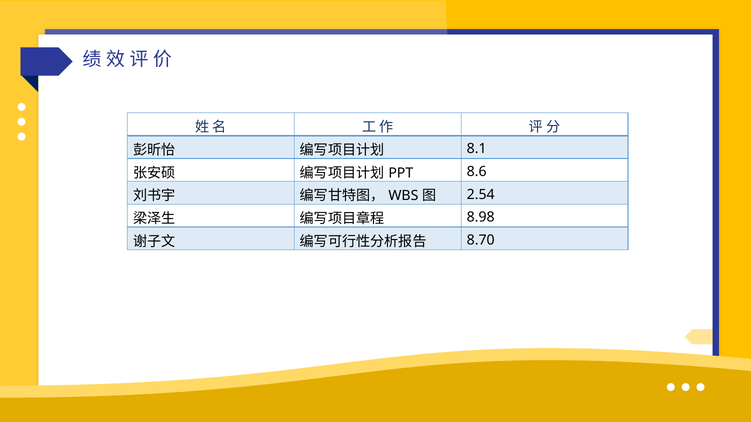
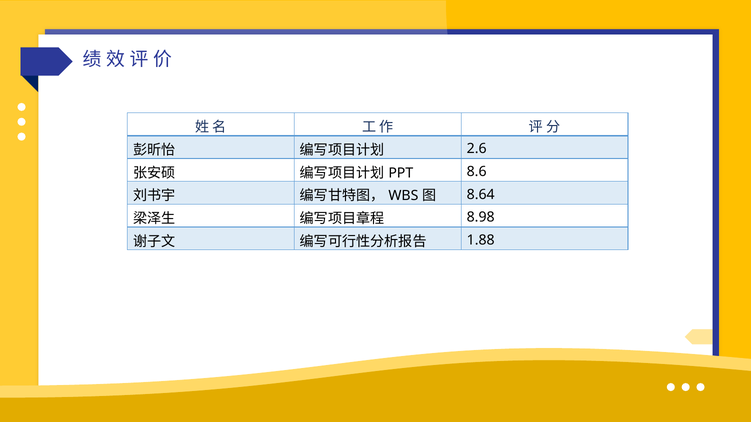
8.1: 8.1 -> 2.6
2.54: 2.54 -> 8.64
8.70: 8.70 -> 1.88
